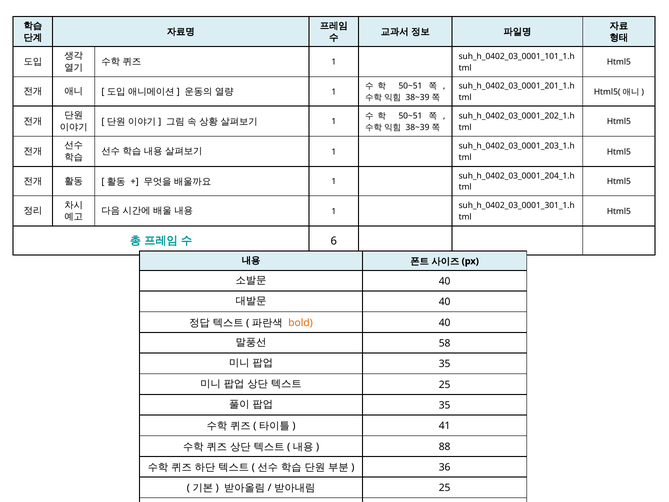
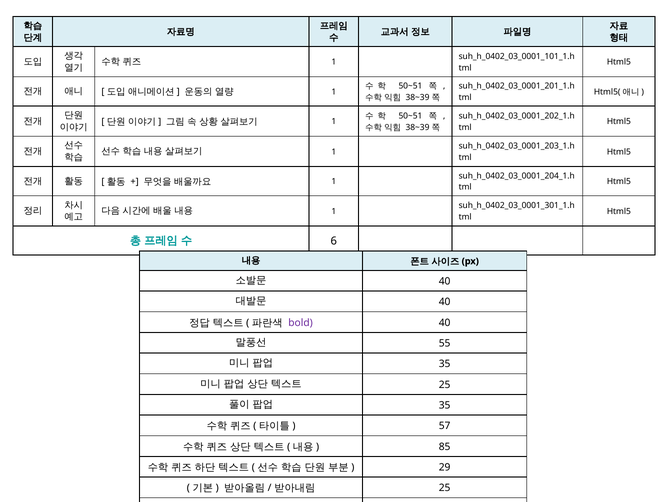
bold colour: orange -> purple
58: 58 -> 55
41: 41 -> 57
88: 88 -> 85
36: 36 -> 29
